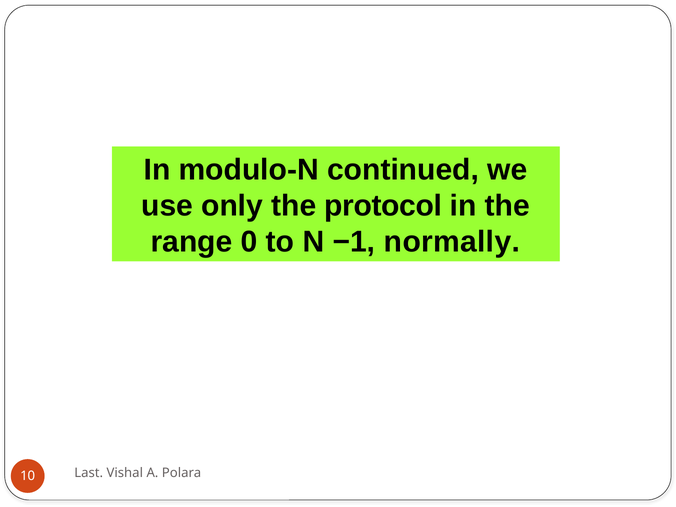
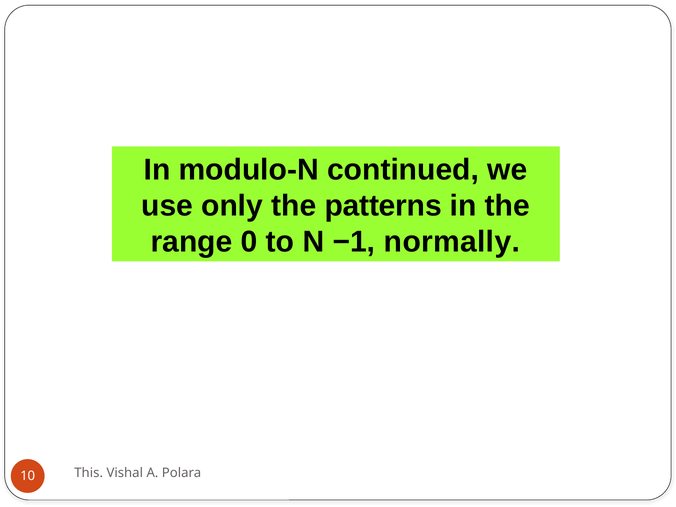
protocol: protocol -> patterns
Last: Last -> This
